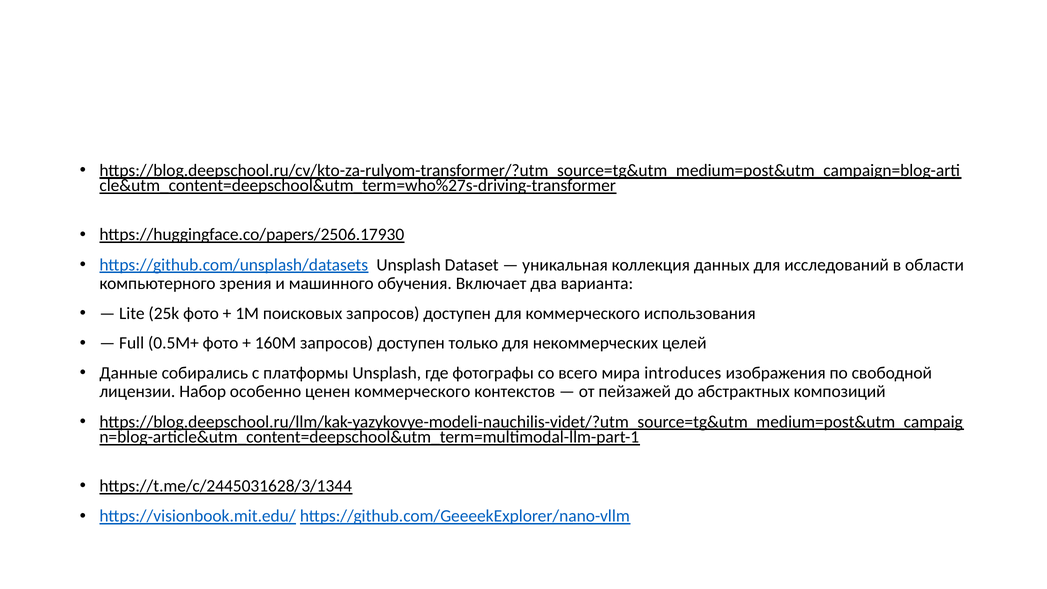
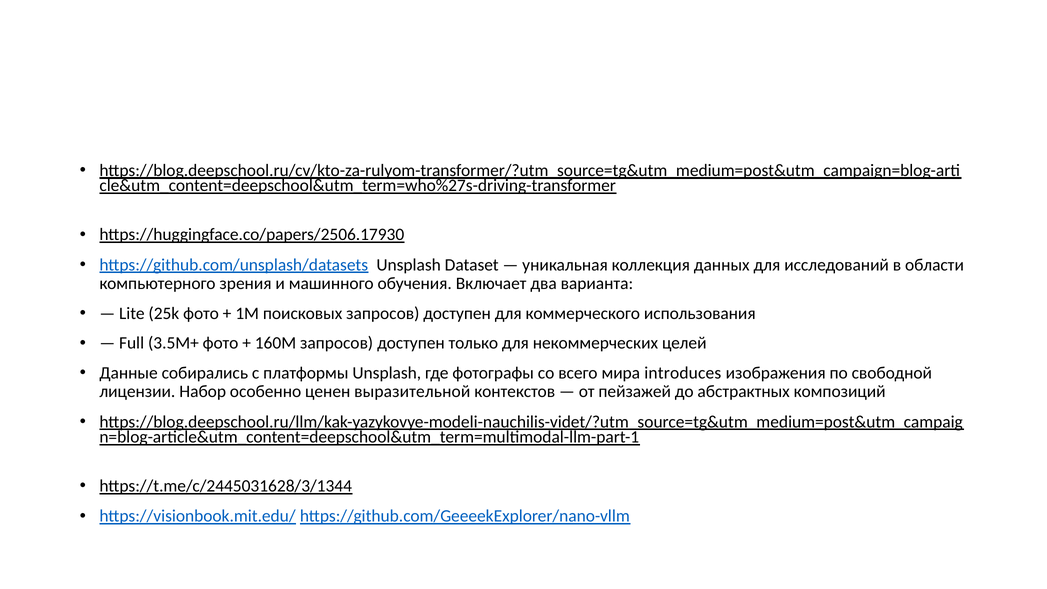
0.5M+: 0.5M+ -> 3.5M+
ценен коммерческого: коммерческого -> выразительной
